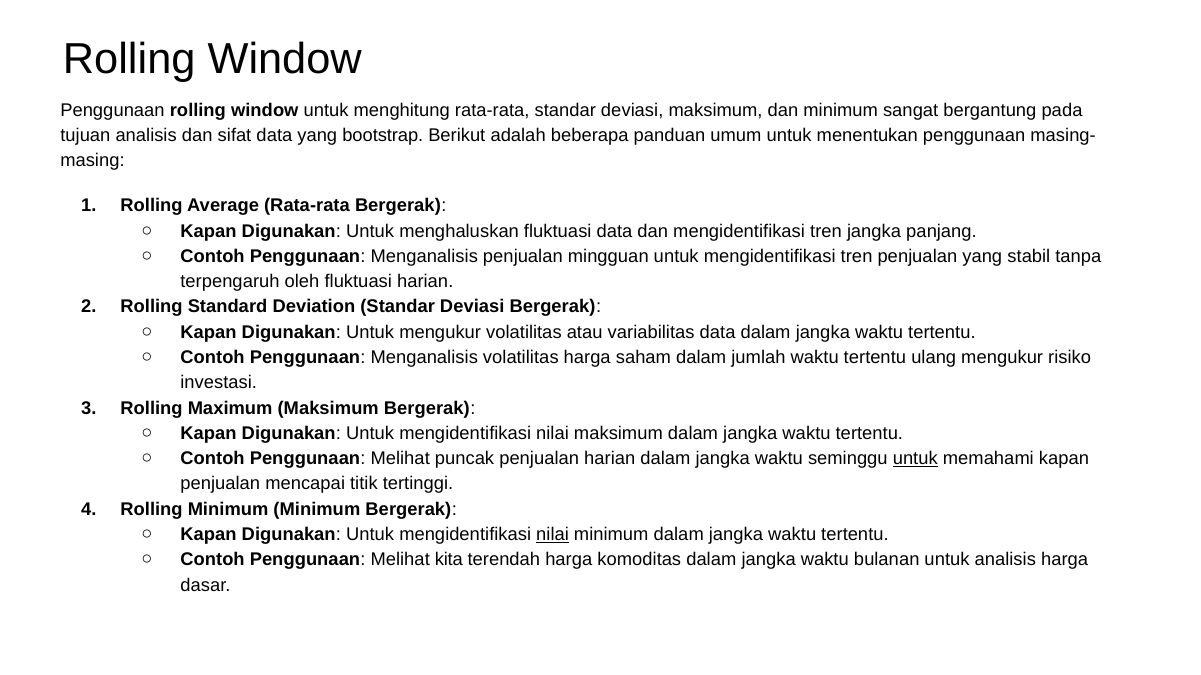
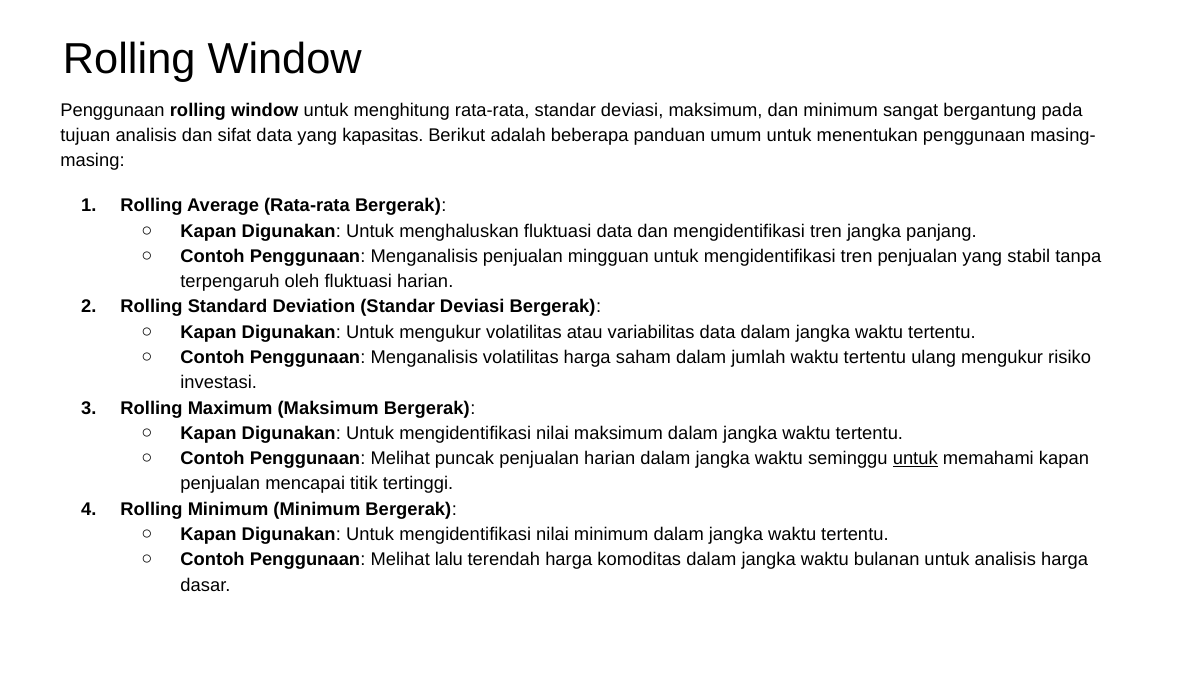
bootstrap: bootstrap -> kapasitas
nilai at (553, 535) underline: present -> none
kita: kita -> lalu
